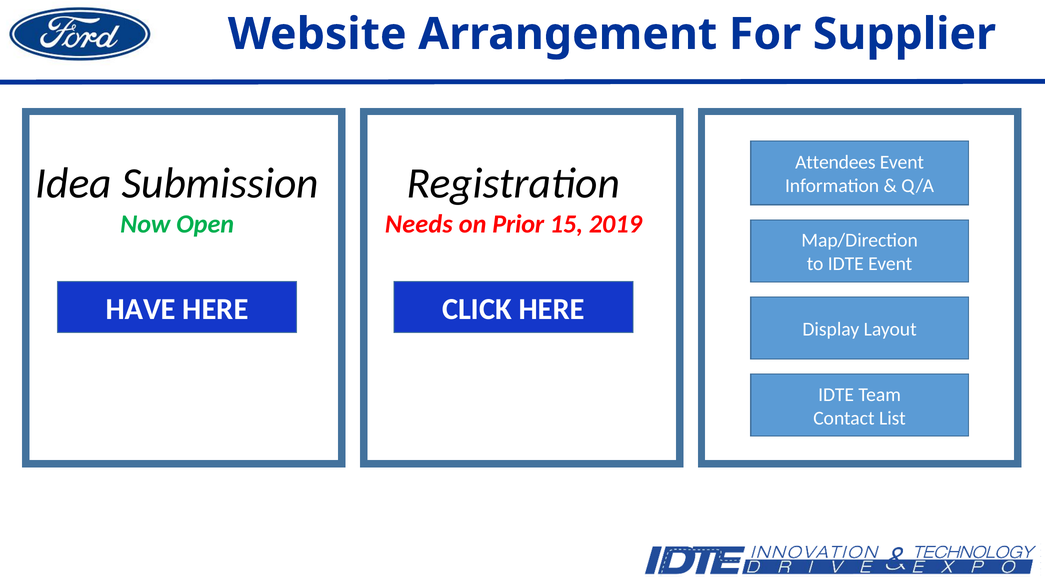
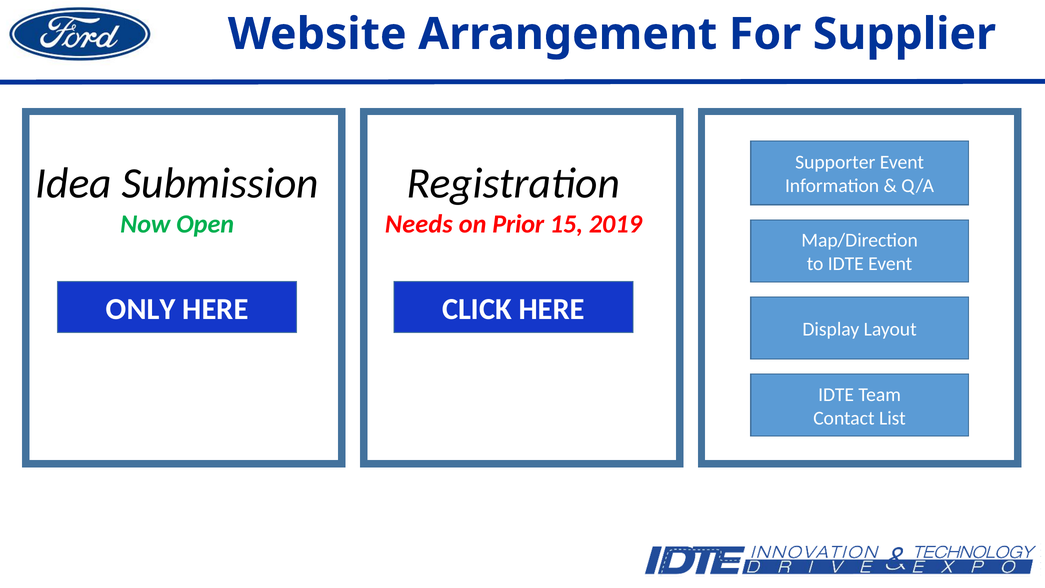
Attendees: Attendees -> Supporter
HAVE: HAVE -> ONLY
